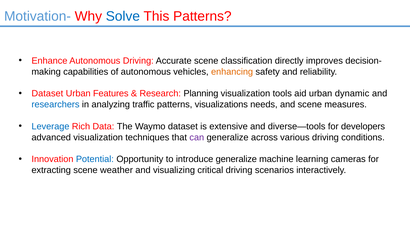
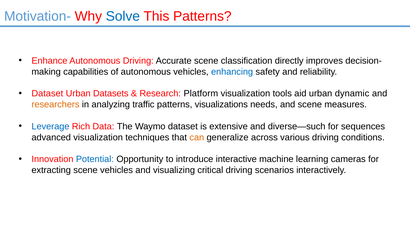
enhancing colour: orange -> blue
Features: Features -> Datasets
Planning: Planning -> Platform
researchers colour: blue -> orange
diverse—tools: diverse—tools -> diverse—such
developers: developers -> sequences
can colour: purple -> orange
introduce generalize: generalize -> interactive
scene weather: weather -> vehicles
